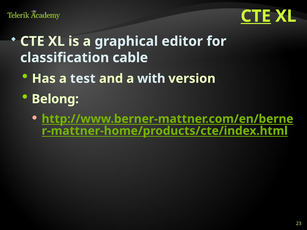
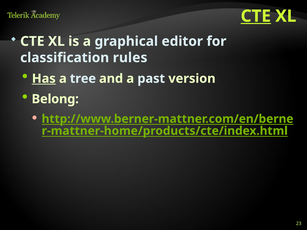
cable: cable -> rules
Has underline: none -> present
test: test -> tree
with: with -> past
